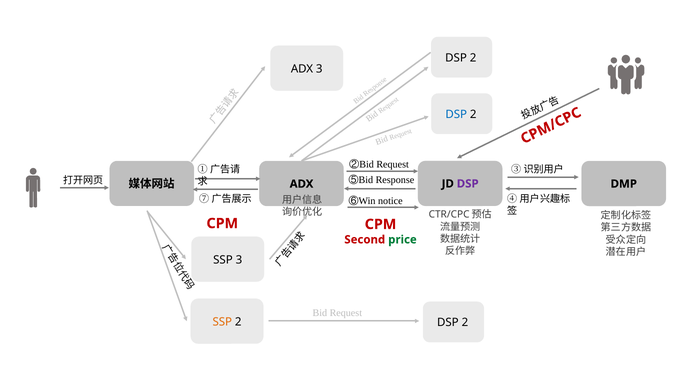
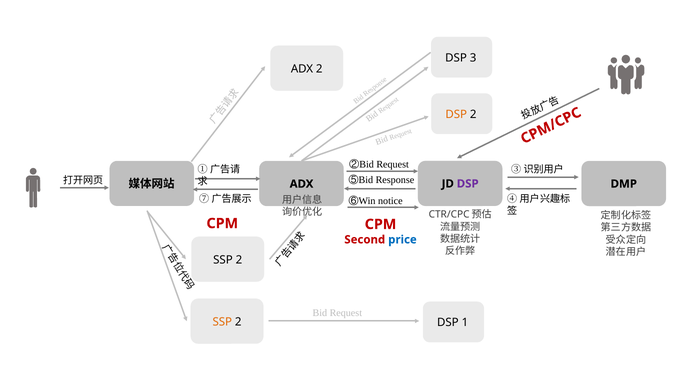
2 at (473, 58): 2 -> 3
ADX 3: 3 -> 2
DSP at (456, 114) colour: blue -> orange
price colour: green -> blue
3 at (239, 260): 3 -> 2
2 DSP 2: 2 -> 1
